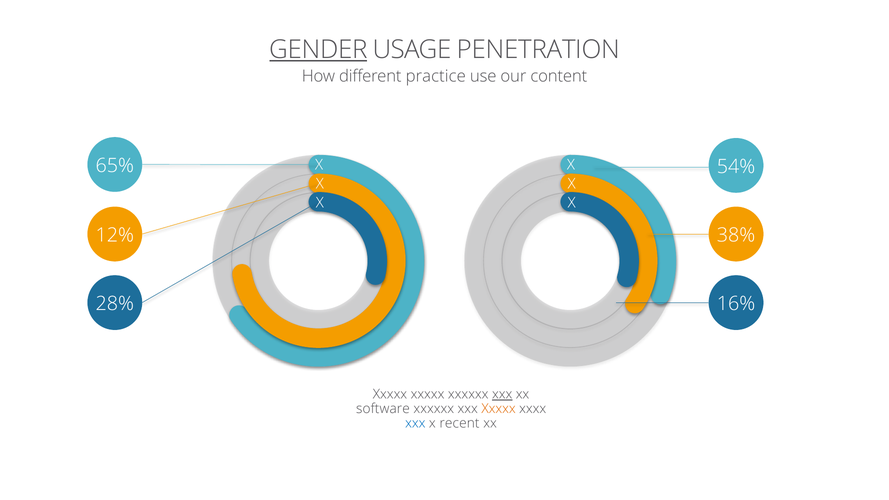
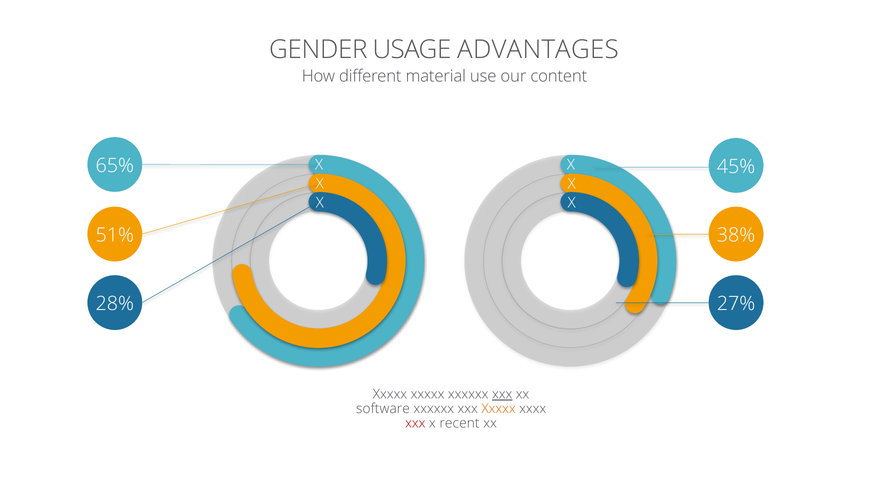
GENDER underline: present -> none
PENETRATION: PENETRATION -> ADVANTAGES
practice: practice -> material
54%: 54% -> 45%
12%: 12% -> 51%
16%: 16% -> 27%
xxx at (415, 423) colour: blue -> red
